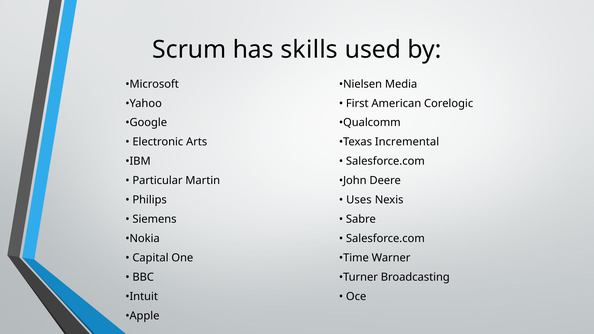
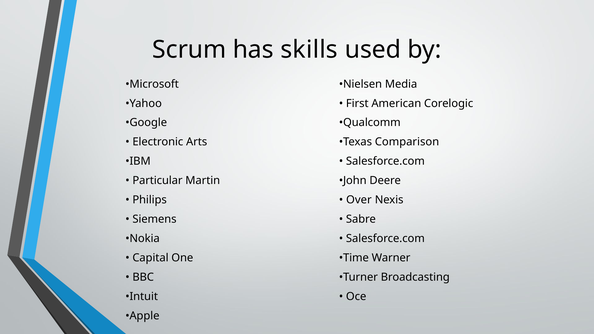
Incremental: Incremental -> Comparison
Uses: Uses -> Over
